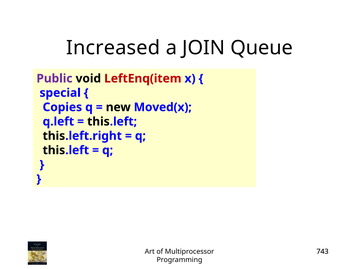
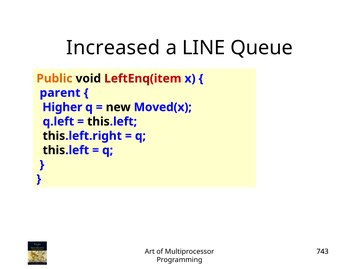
JOIN: JOIN -> LINE
Public colour: purple -> orange
special: special -> parent
Copies: Copies -> Higher
